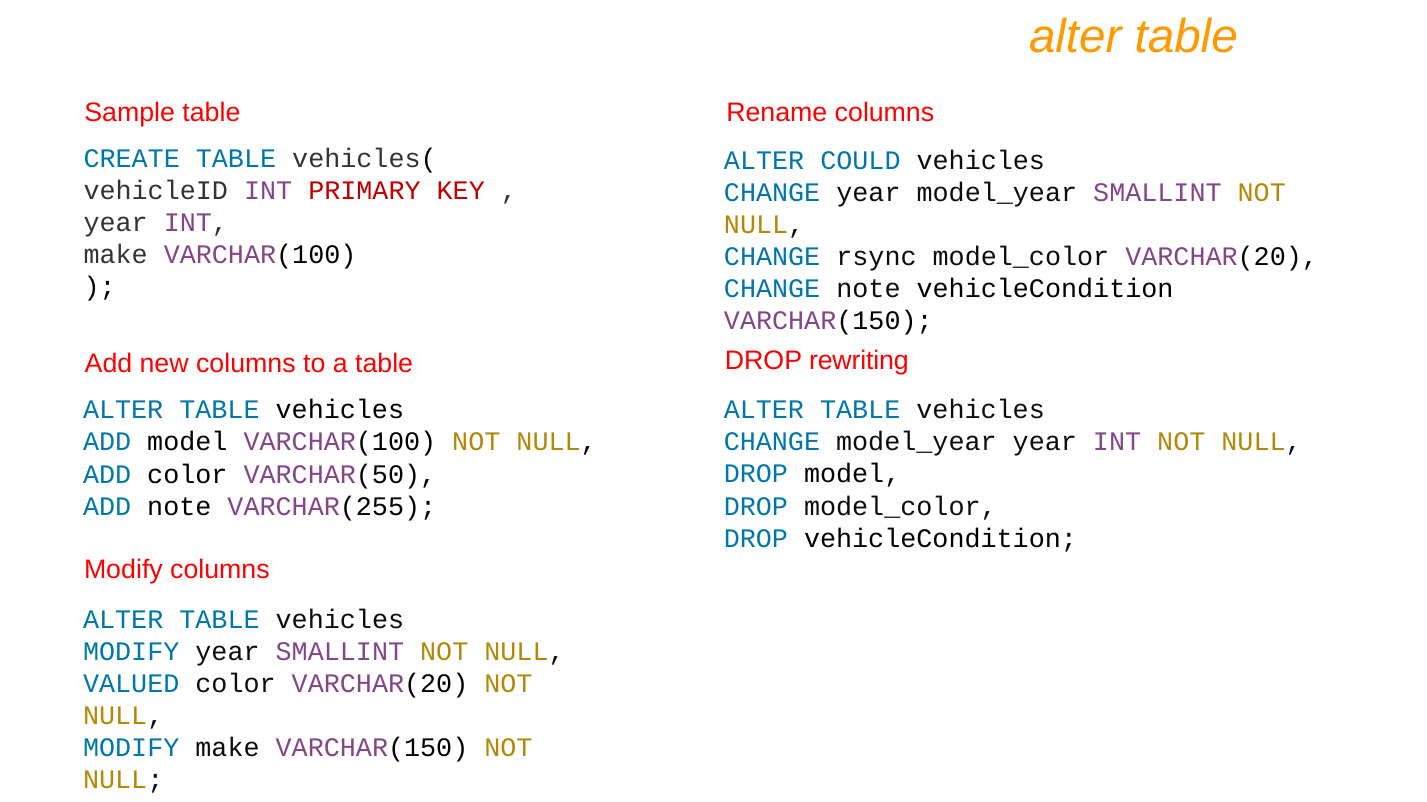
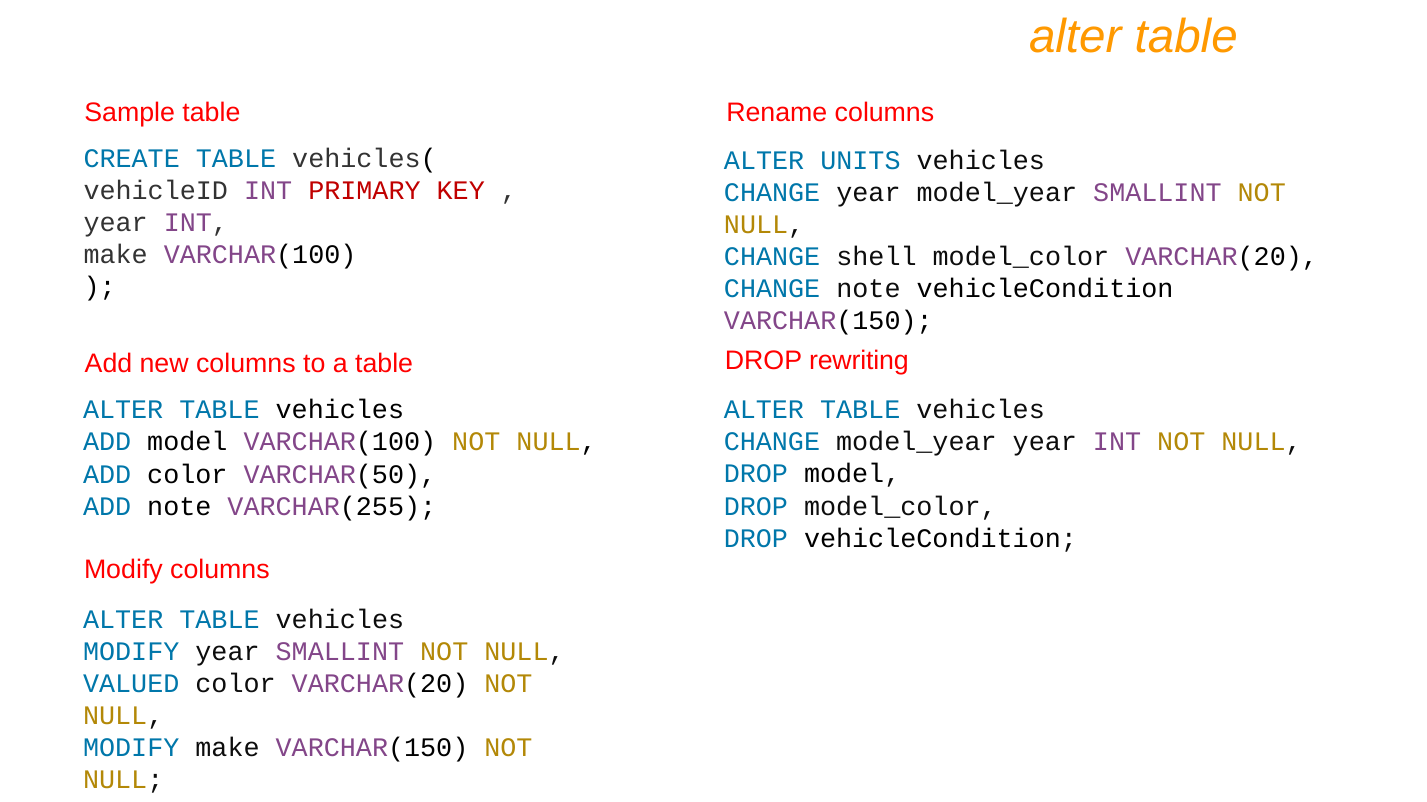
COULD: COULD -> UNITS
rsync: rsync -> shell
